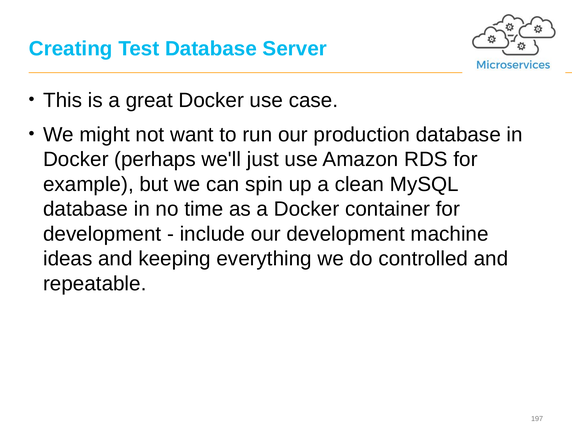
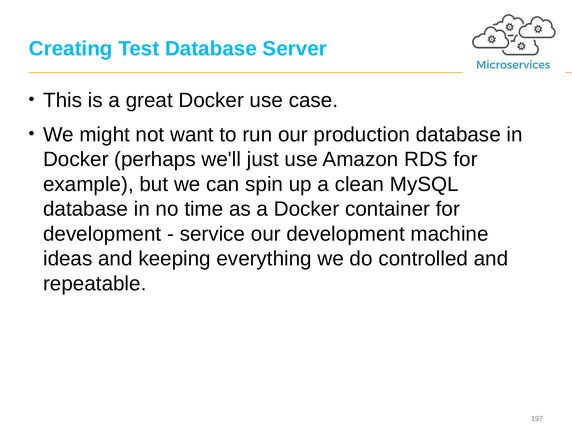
include: include -> service
